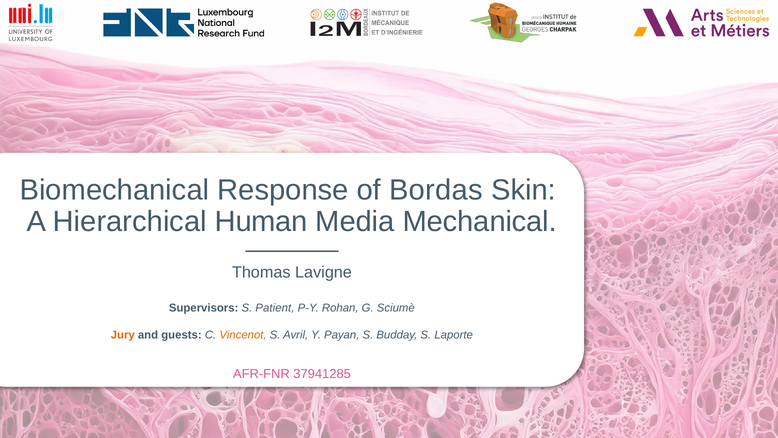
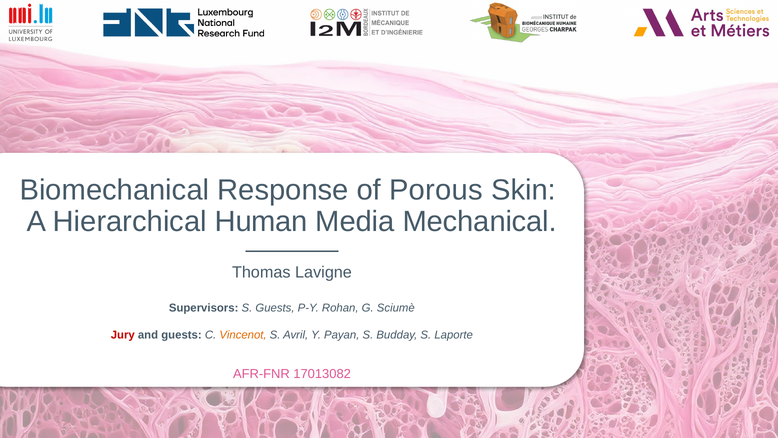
Bordas: Bordas -> Porous
S Patient: Patient -> Guests
Jury colour: orange -> red
37941285: 37941285 -> 17013082
